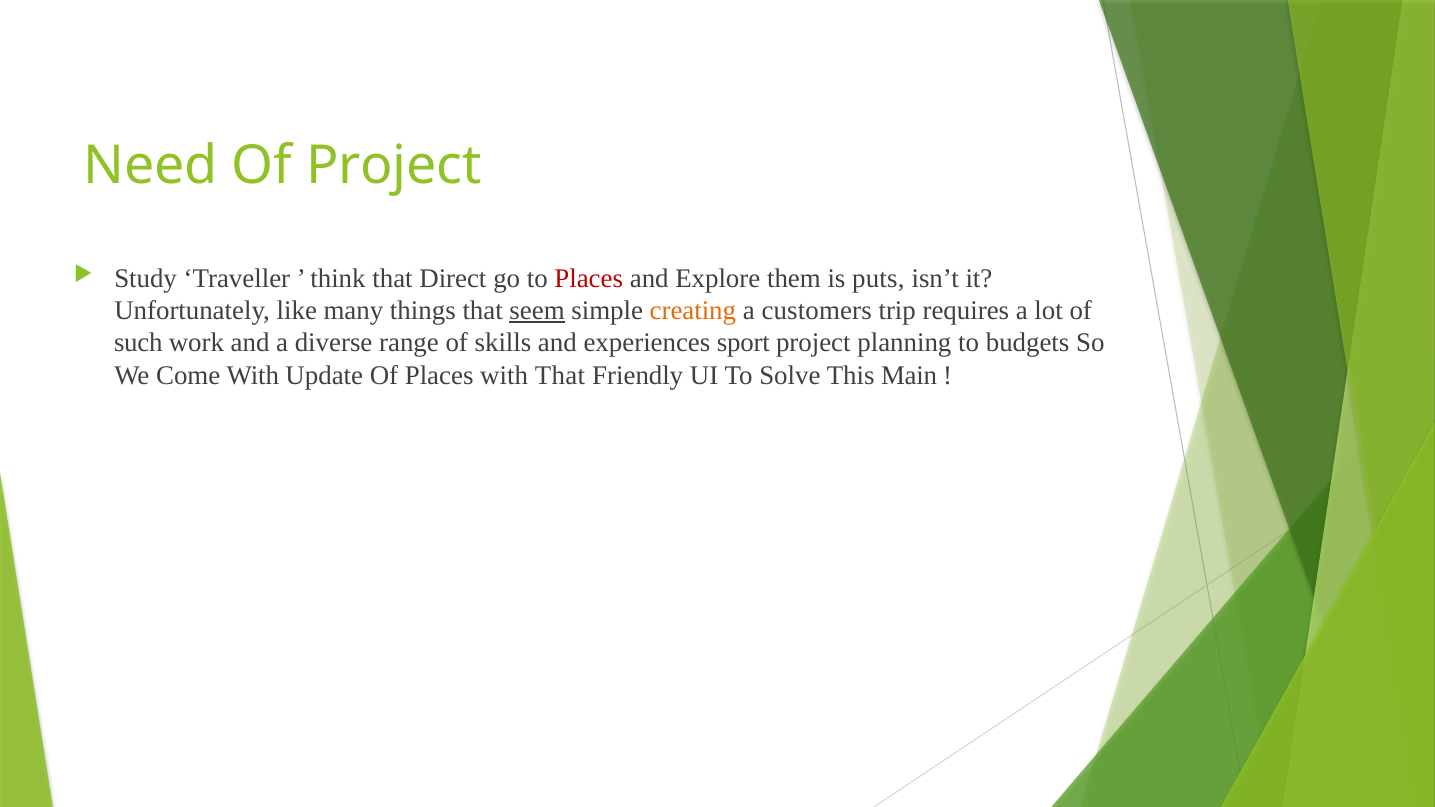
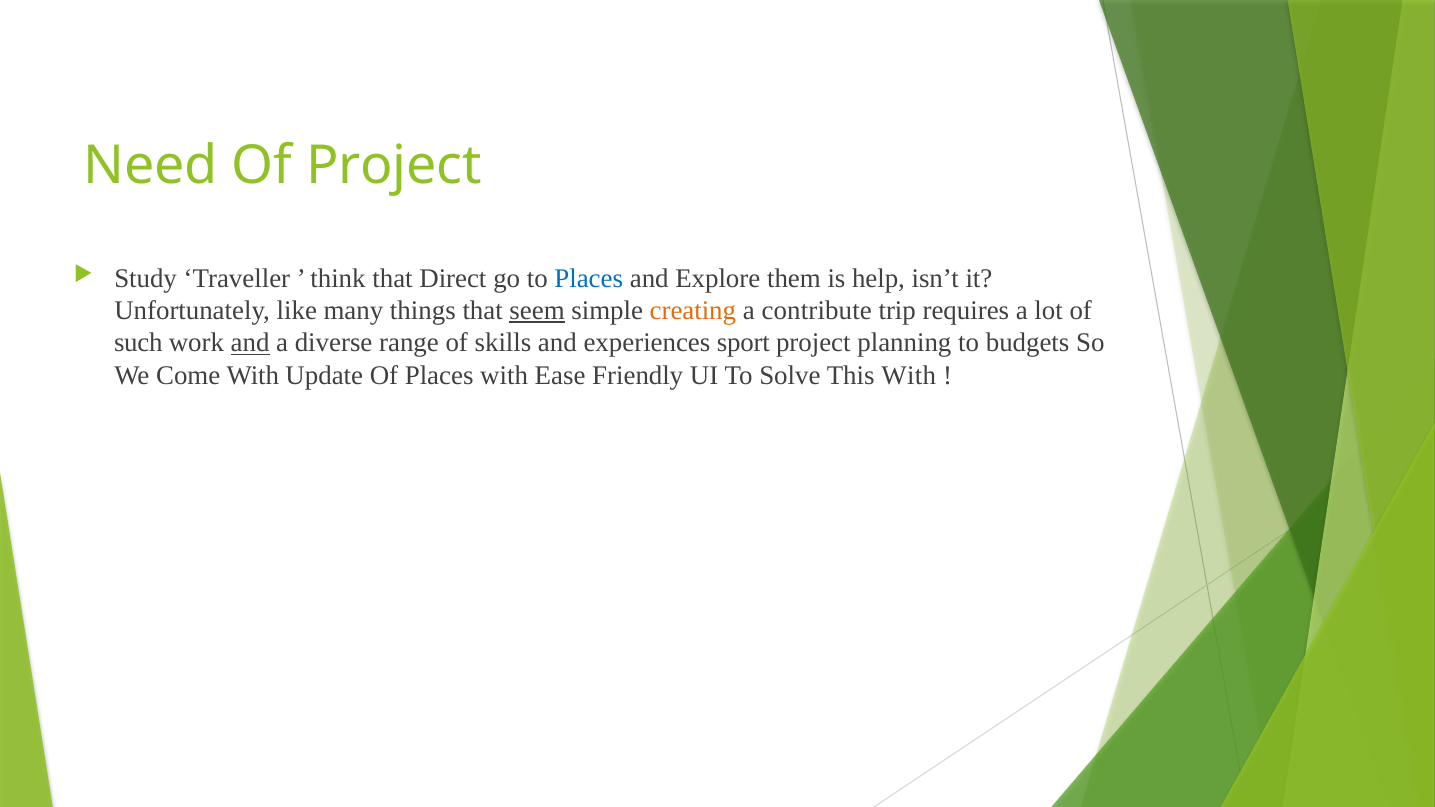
Places at (589, 278) colour: red -> blue
puts: puts -> help
customers: customers -> contribute
and at (250, 343) underline: none -> present
with That: That -> Ease
This Main: Main -> With
